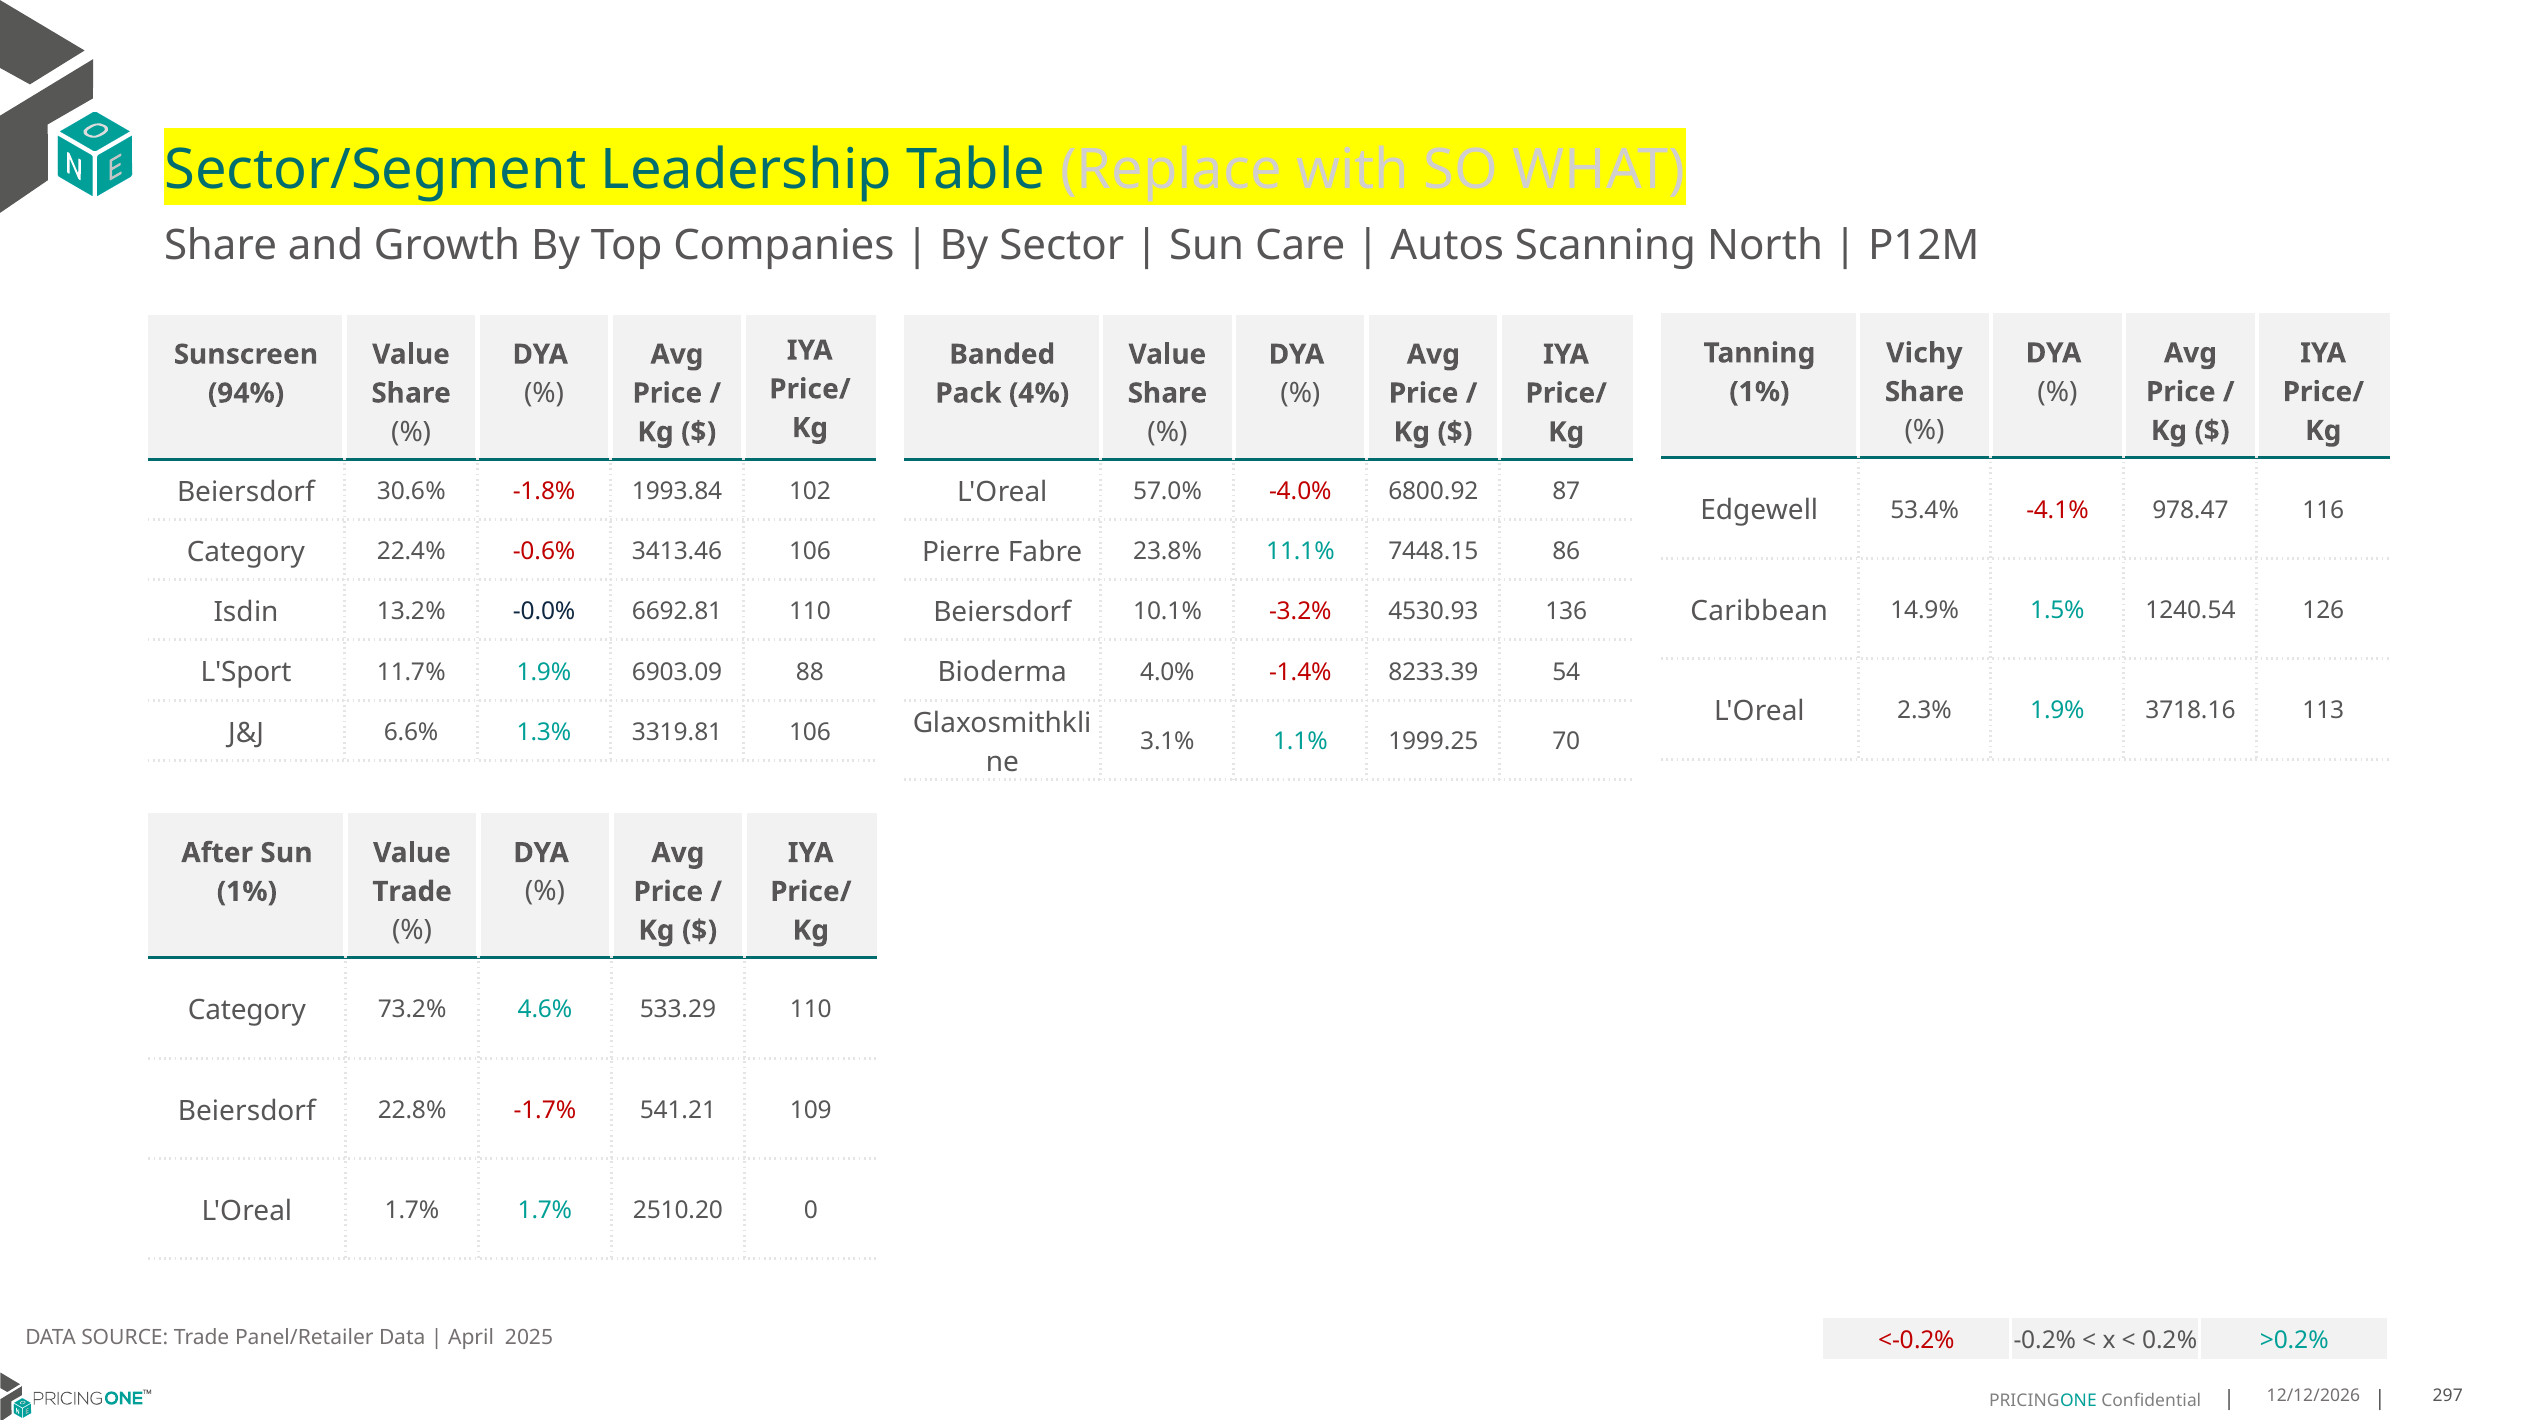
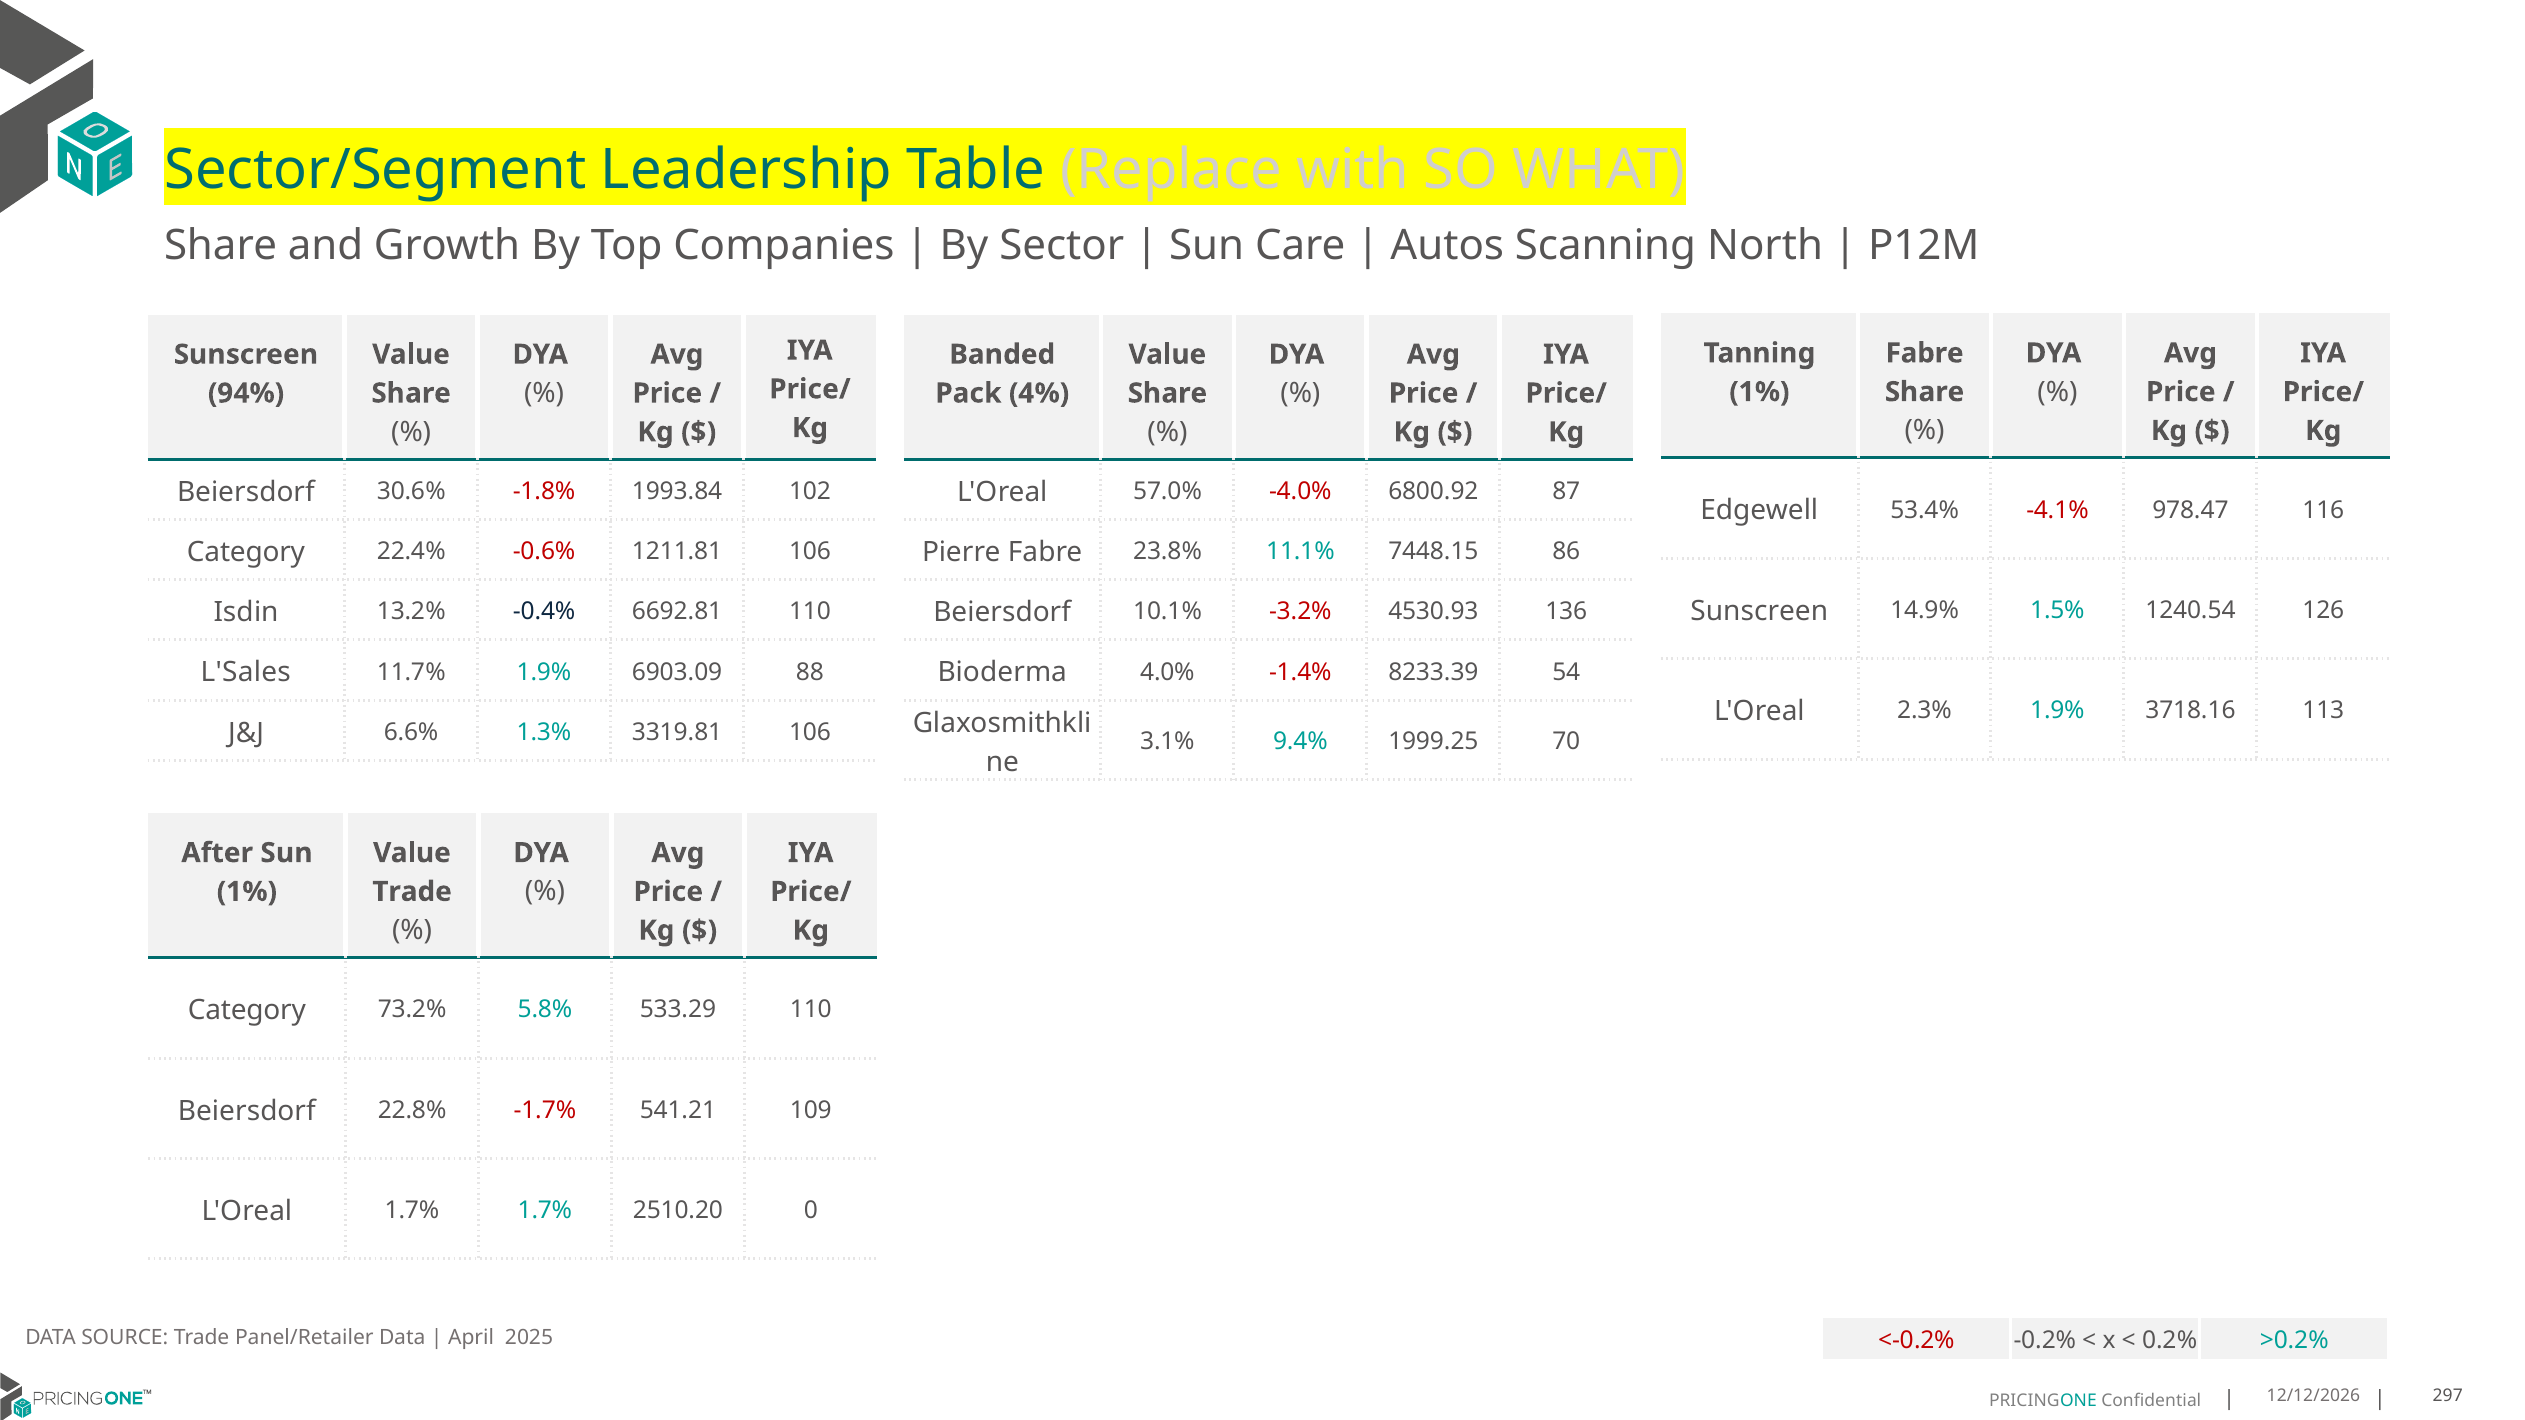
Vichy at (1924, 353): Vichy -> Fabre
3413.46: 3413.46 -> 1211.81
Caribbean at (1759, 611): Caribbean -> Sunscreen
-0.0%: -0.0% -> -0.4%
L'Sport: L'Sport -> L'Sales
1.1%: 1.1% -> 9.4%
4.6%: 4.6% -> 5.8%
